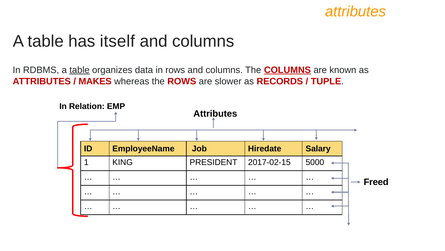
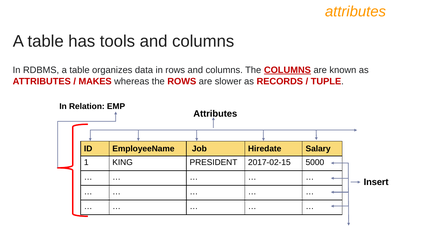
itself: itself -> tools
table at (80, 70) underline: present -> none
Freed: Freed -> Insert
